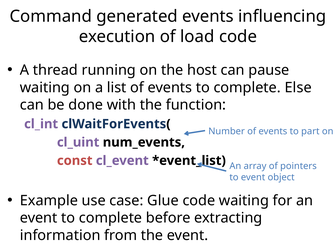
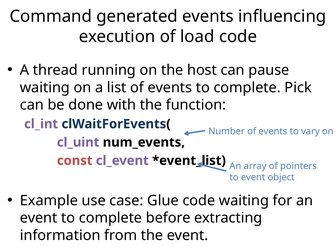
Else: Else -> Pick
part: part -> vary
